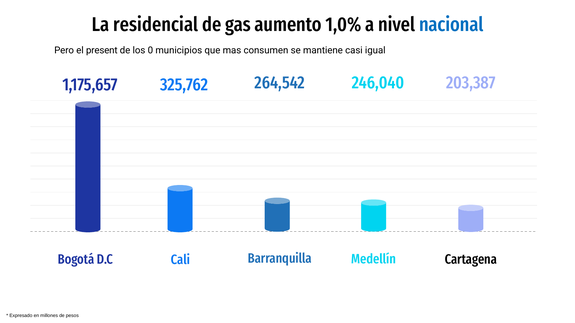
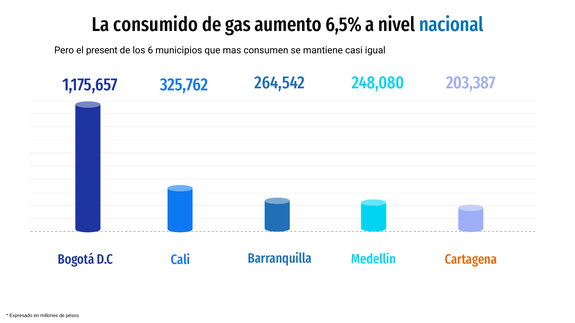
residencial: residencial -> consumido
1,0%: 1,0% -> 6,5%
0: 0 -> 6
246,040: 246,040 -> 248,080
Cartagena colour: black -> orange
